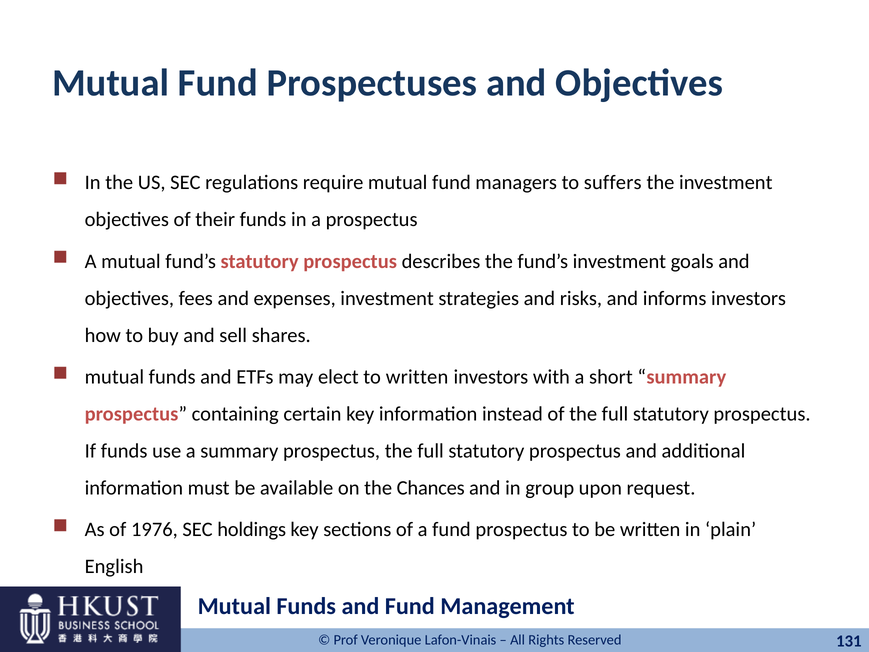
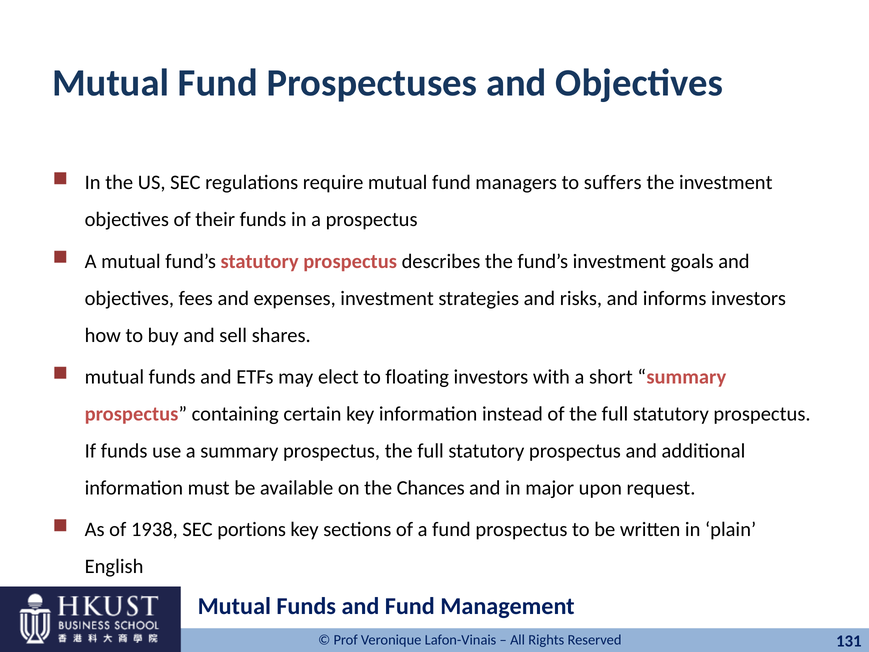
to written: written -> floating
group: group -> major
1976: 1976 -> 1938
holdings: holdings -> portions
